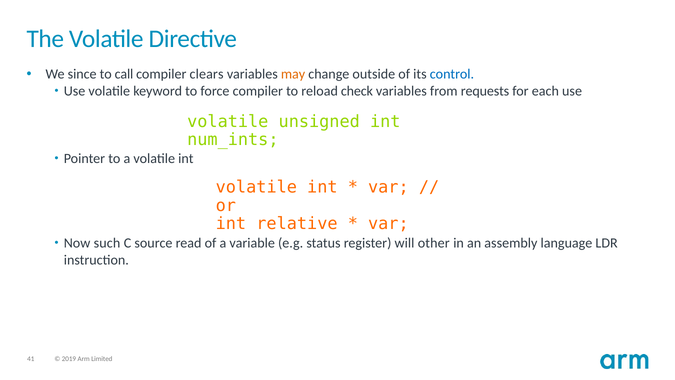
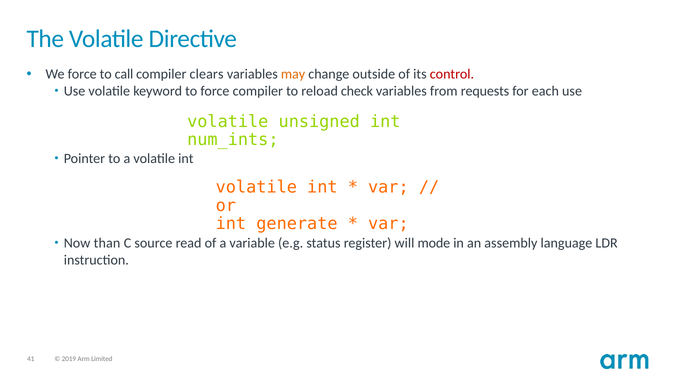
We since: since -> force
control colour: blue -> red
relative: relative -> generate
such: such -> than
other: other -> mode
